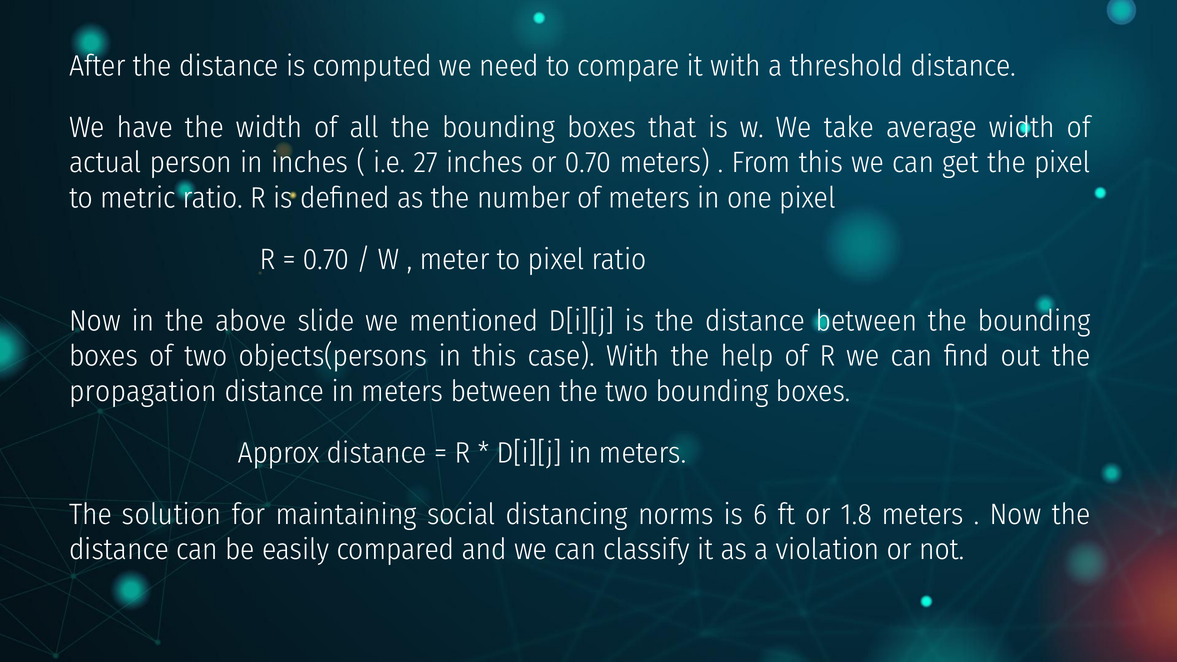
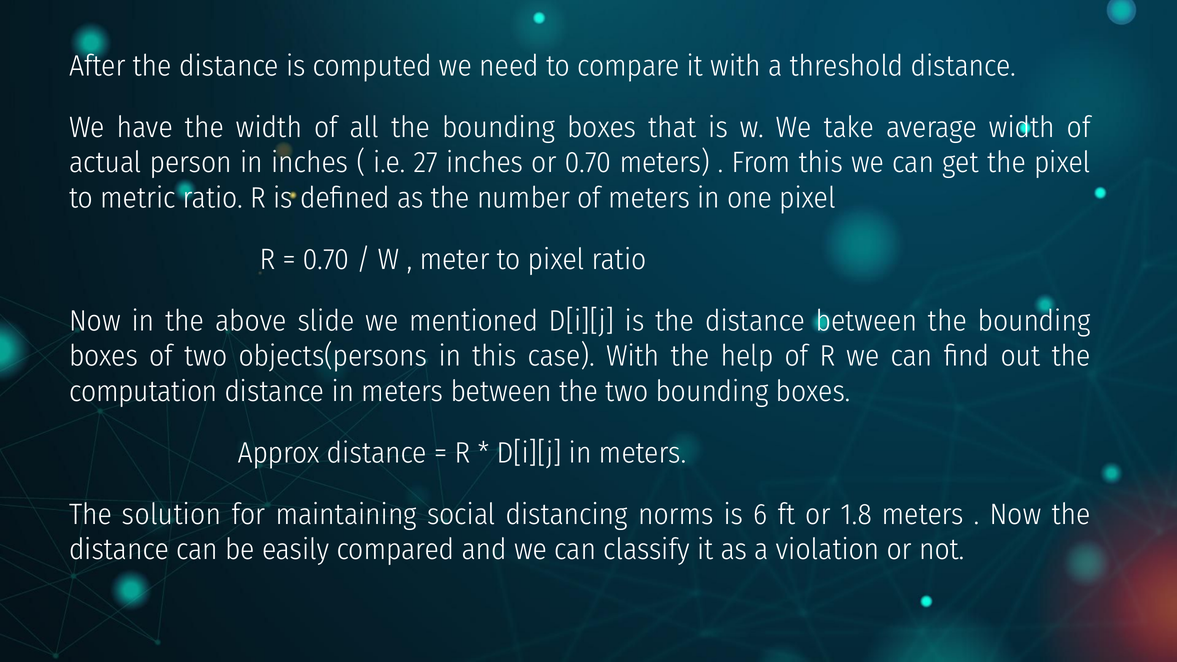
propagation: propagation -> computation
